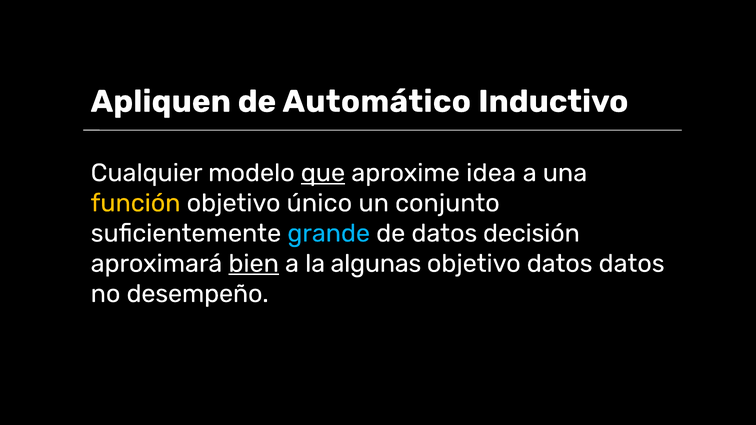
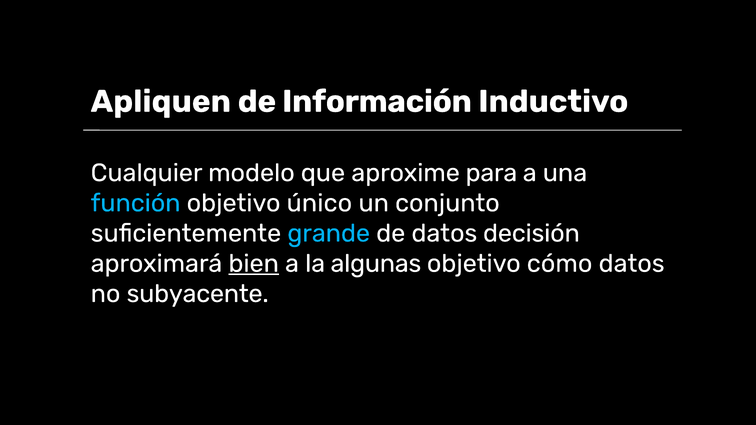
Automático: Automático -> Información
que underline: present -> none
idea: idea -> para
función colour: yellow -> light blue
objetivo datos: datos -> cómo
desempeño: desempeño -> subyacente
